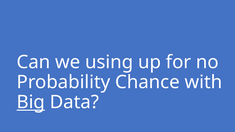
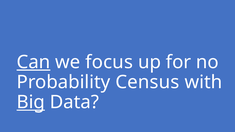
Can underline: none -> present
using: using -> focus
Chance: Chance -> Census
